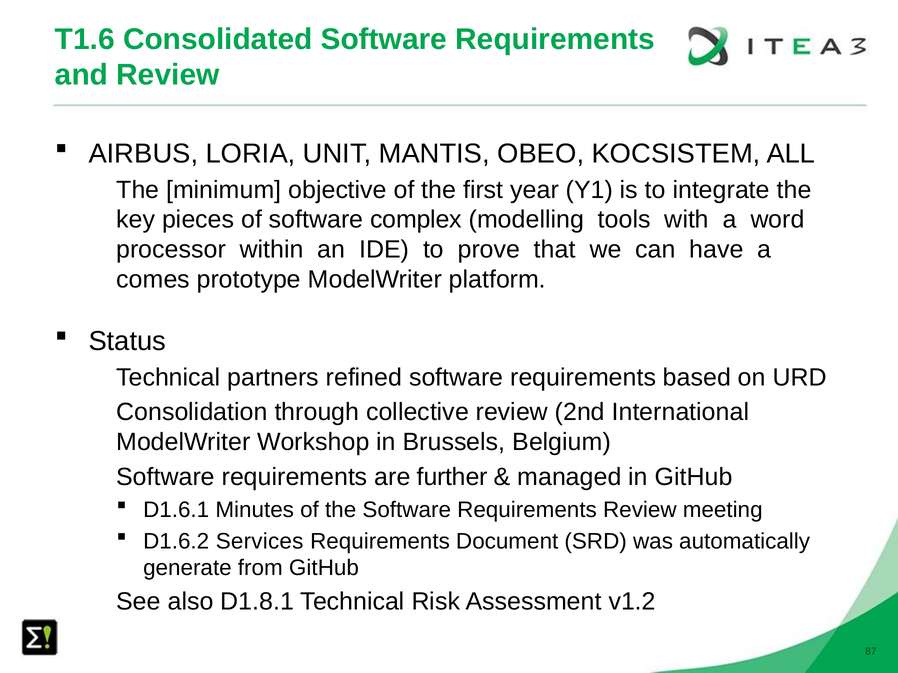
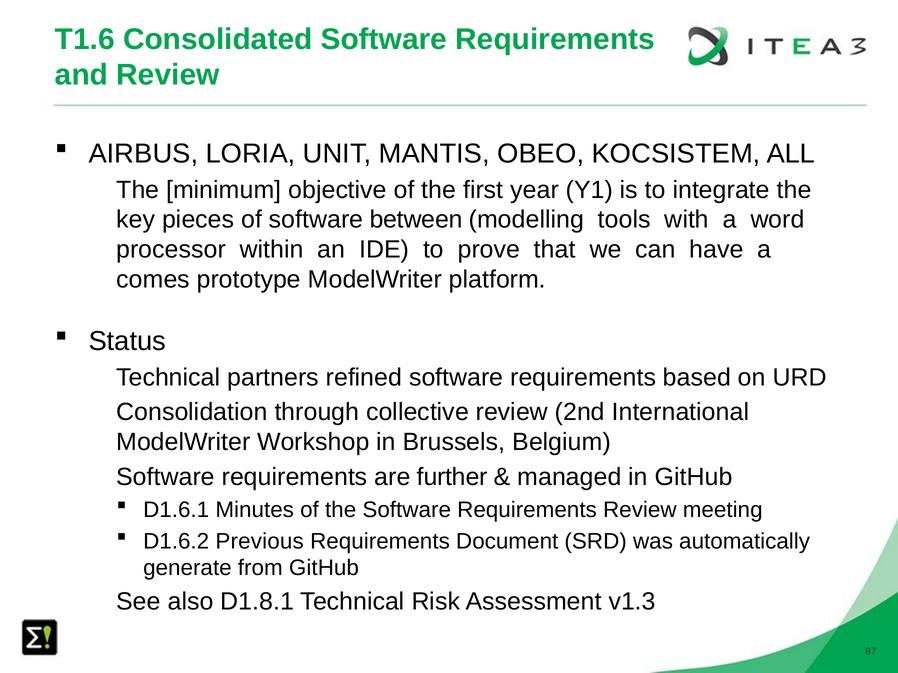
complex: complex -> between
Services: Services -> Previous
v1.2: v1.2 -> v1.3
